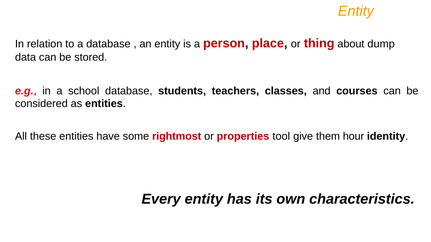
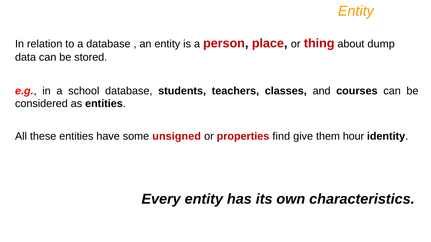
rightmost: rightmost -> unsigned
tool: tool -> find
